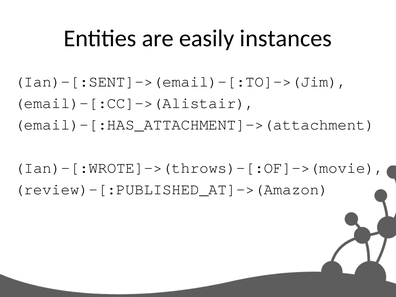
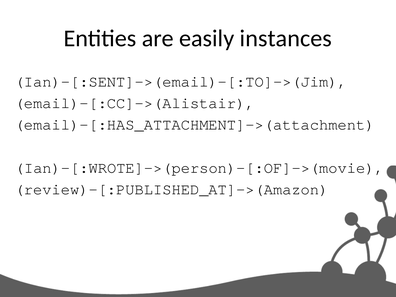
Ian)-[:WROTE]->(throws)-[:OF]->(movie: Ian)-[:WROTE]->(throws)-[:OF]->(movie -> Ian)-[:WROTE]->(person)-[:OF]->(movie
